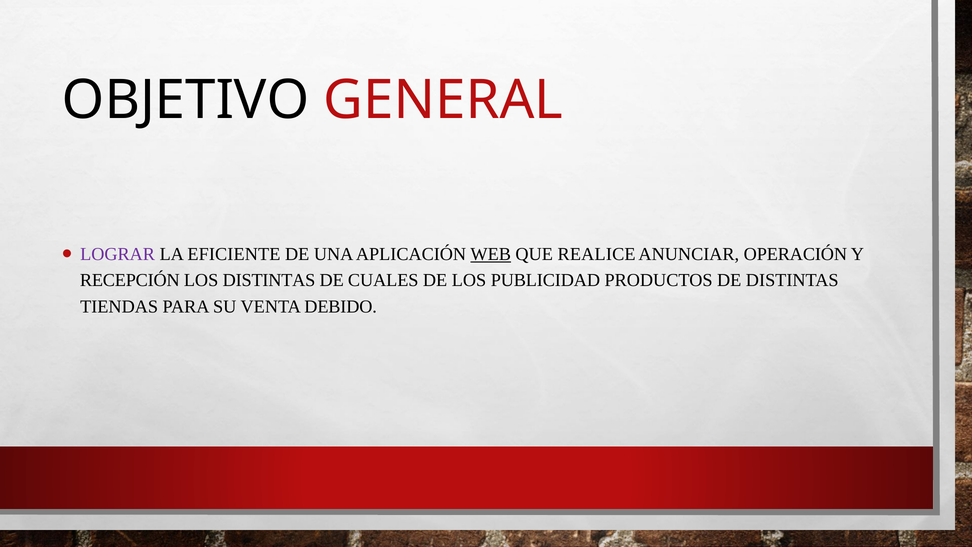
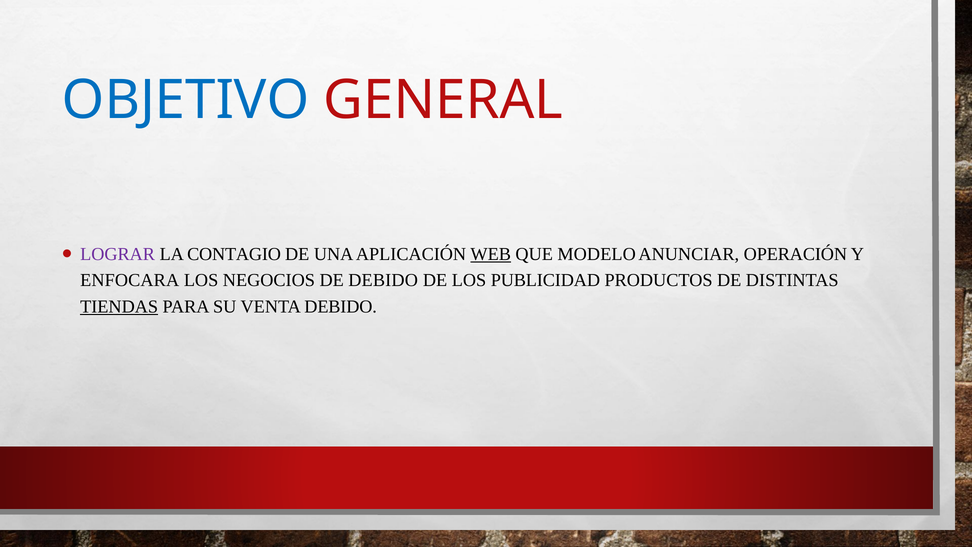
OBJETIVO colour: black -> blue
EFICIENTE: EFICIENTE -> CONTAGIO
REALICE: REALICE -> MODELO
RECEPCIÓN: RECEPCIÓN -> ENFOCARA
LOS DISTINTAS: DISTINTAS -> NEGOCIOS
DE CUALES: CUALES -> DEBIDO
TIENDAS underline: none -> present
